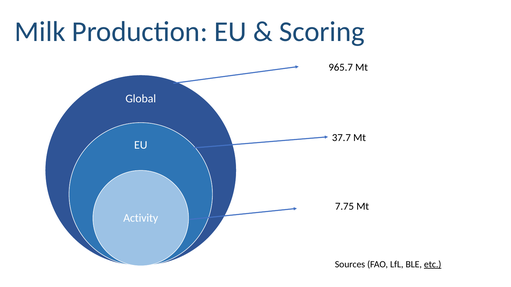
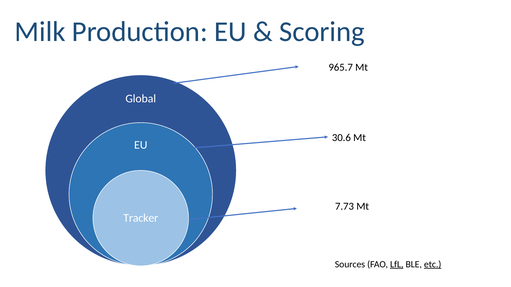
37.7: 37.7 -> 30.6
7.75: 7.75 -> 7.73
Activity: Activity -> Tracker
LfL underline: none -> present
